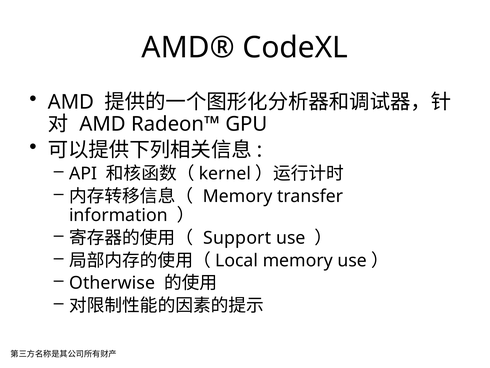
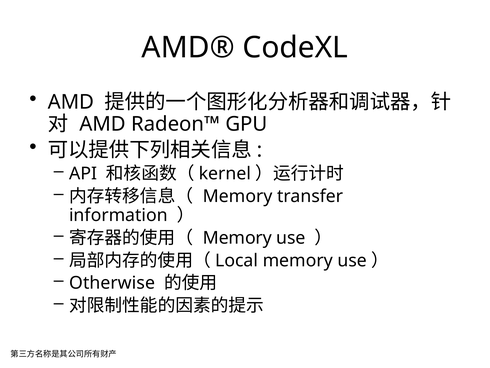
Support at (237, 238): Support -> Memory
